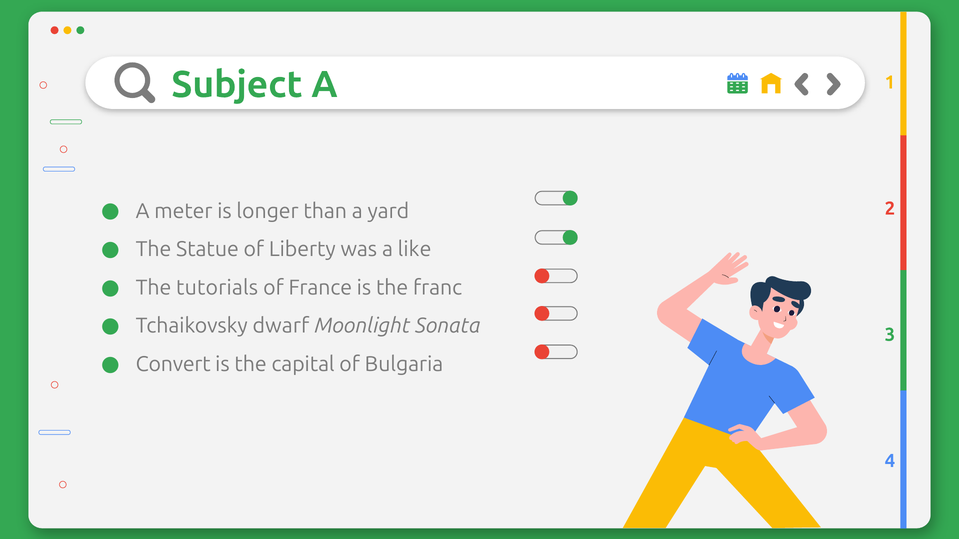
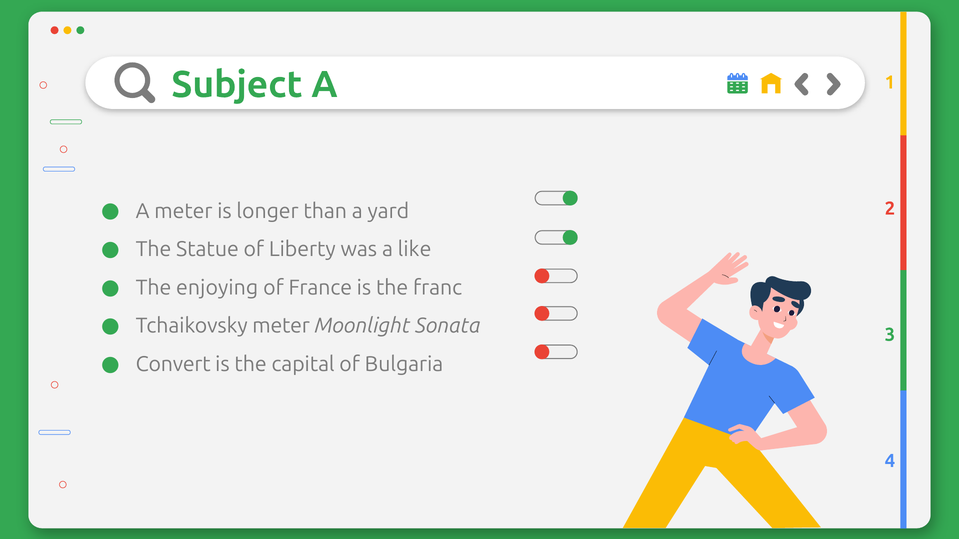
tutorials: tutorials -> enjoying
Tchaikovsky dwarf: dwarf -> meter
